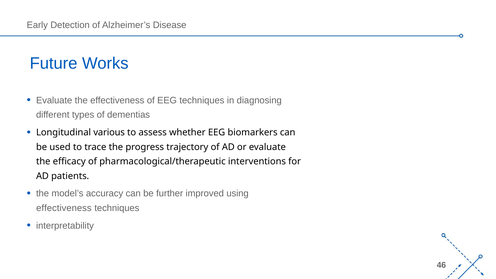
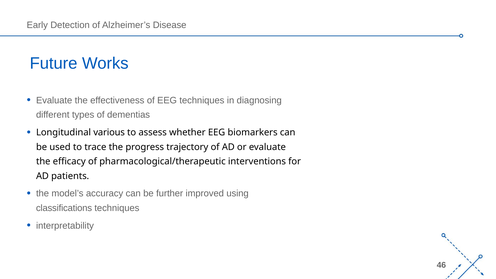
effectiveness at (64, 208): effectiveness -> classifications
